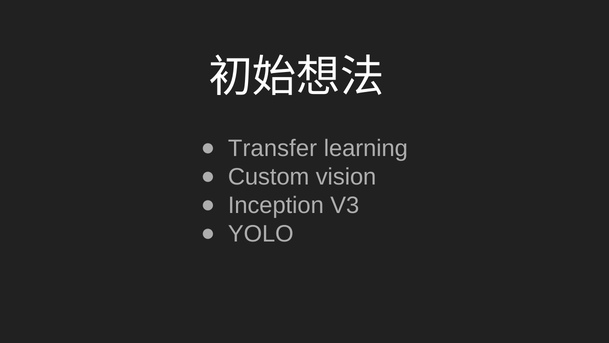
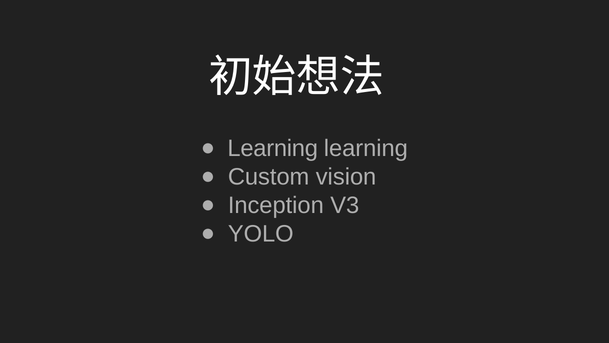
Transfer at (273, 148): Transfer -> Learning
